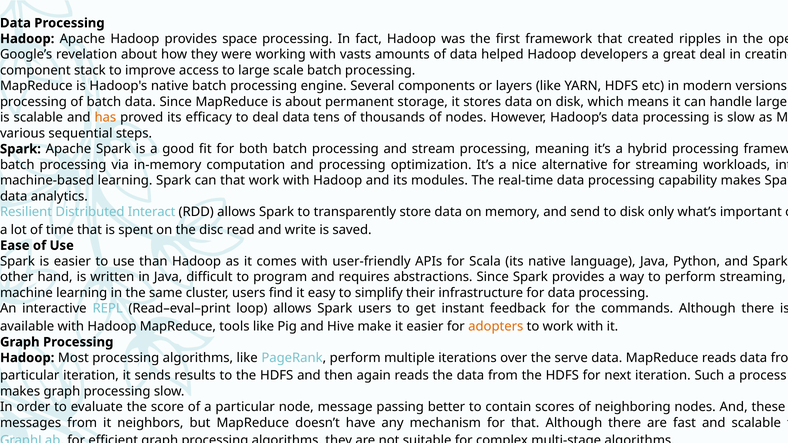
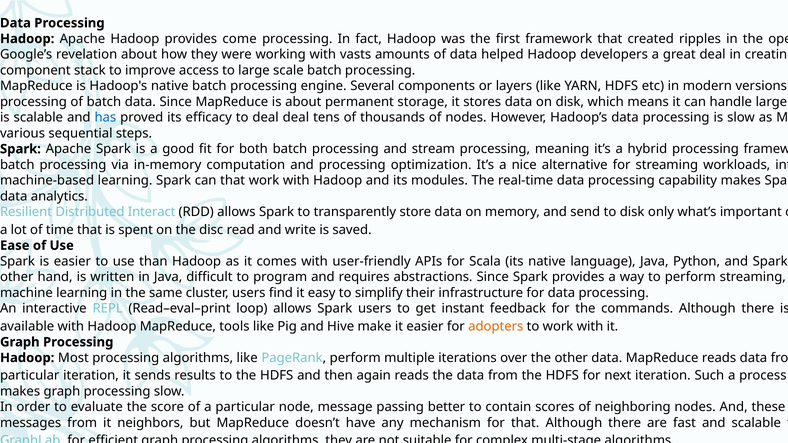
space: space -> come
has colour: orange -> blue
deal data: data -> deal
over the serve: serve -> other
